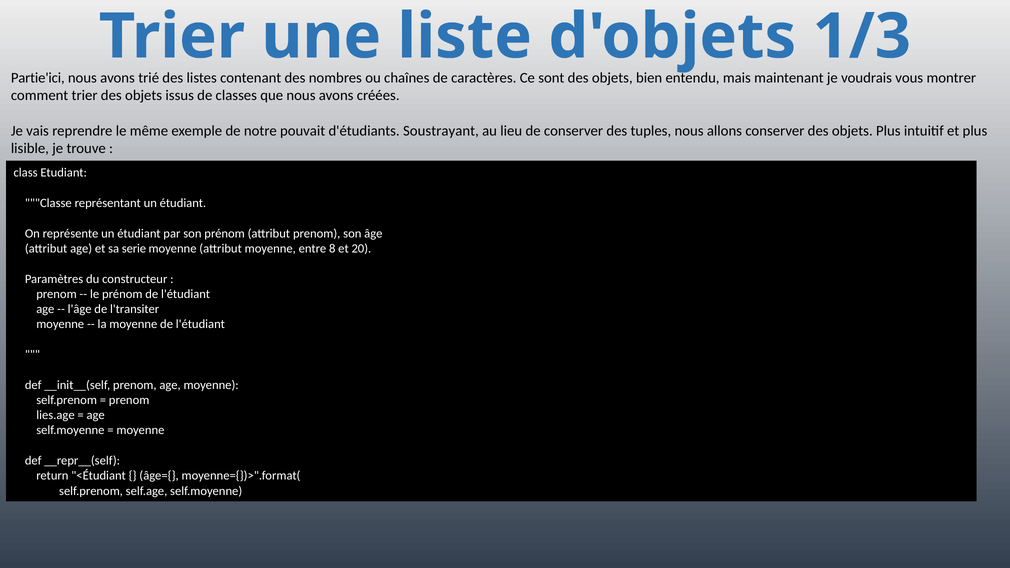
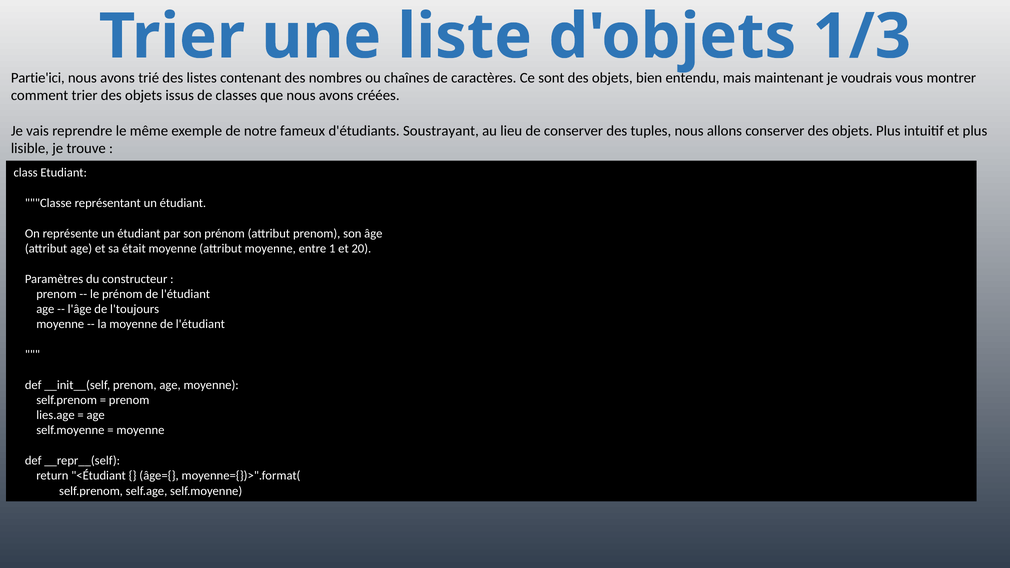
pouvait: pouvait -> fameux
serie: serie -> était
8: 8 -> 1
l'transiter: l'transiter -> l'toujours
